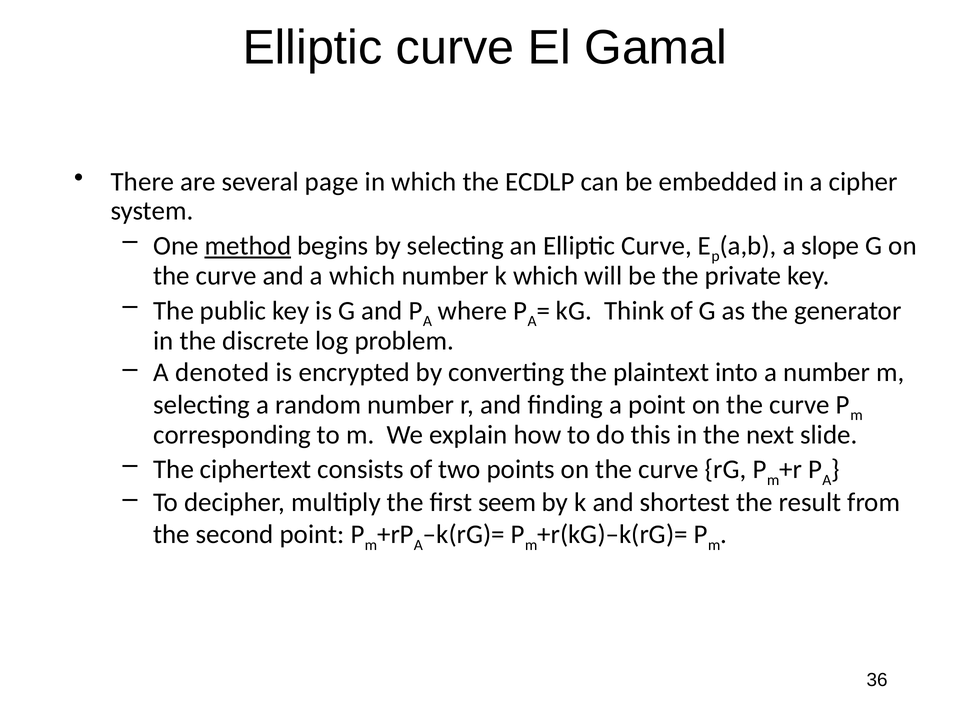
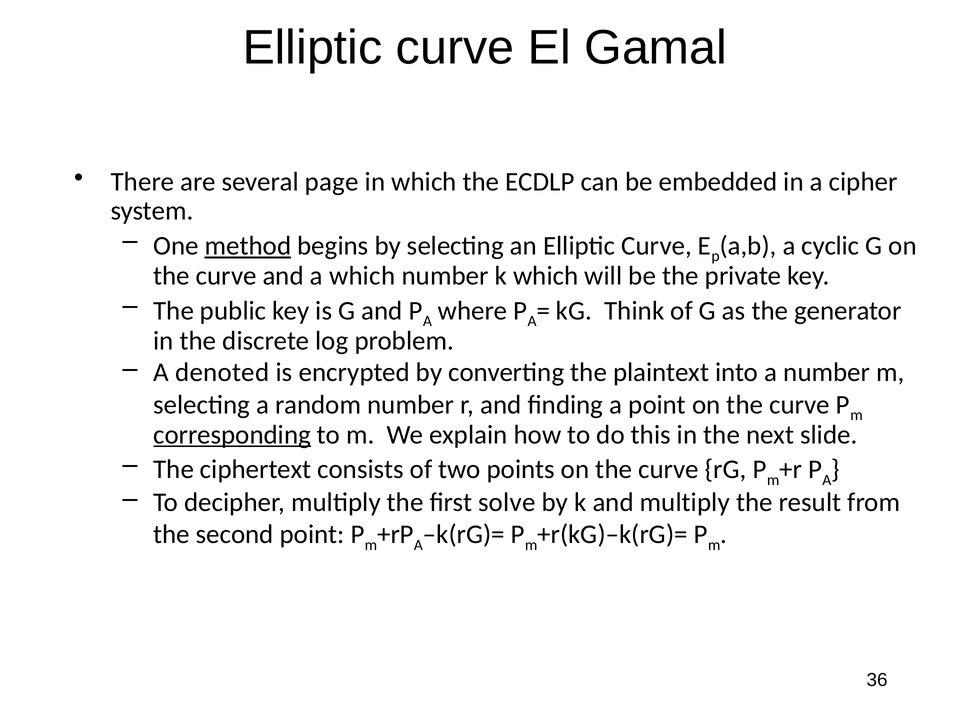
slope: slope -> cyclic
corresponding underline: none -> present
seem: seem -> solve
and shortest: shortest -> multiply
